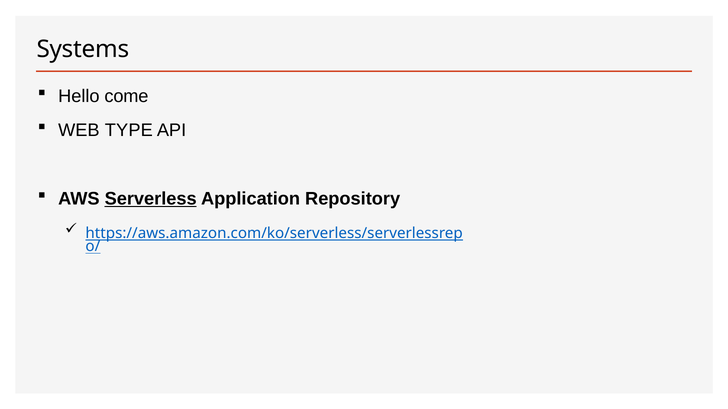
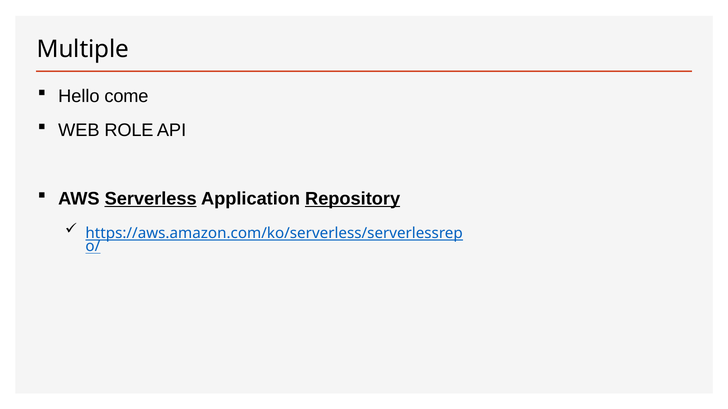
Systems: Systems -> Multiple
TYPE: TYPE -> ROLE
Repository underline: none -> present
